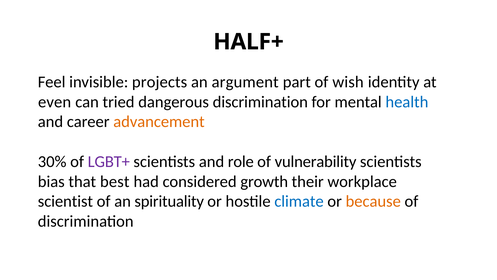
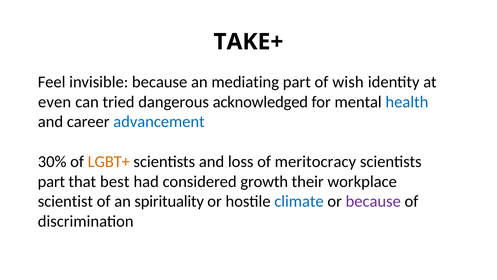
HALF+: HALF+ -> TAKE+
invisible projects: projects -> because
argument: argument -> mediating
dangerous discrimination: discrimination -> acknowledged
advancement colour: orange -> blue
LGBT+ colour: purple -> orange
role: role -> loss
vulnerability: vulnerability -> meritocracy
bias at (51, 181): bias -> part
because at (373, 201) colour: orange -> purple
